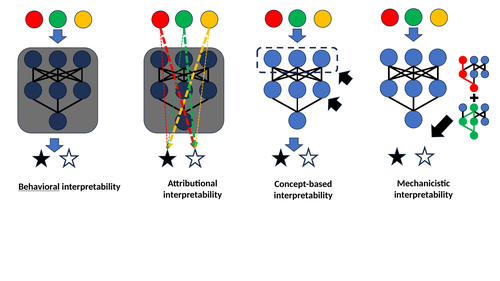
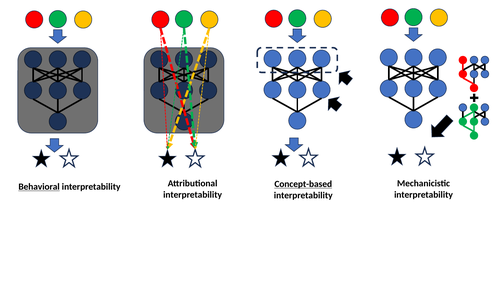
Concept-based underline: none -> present
